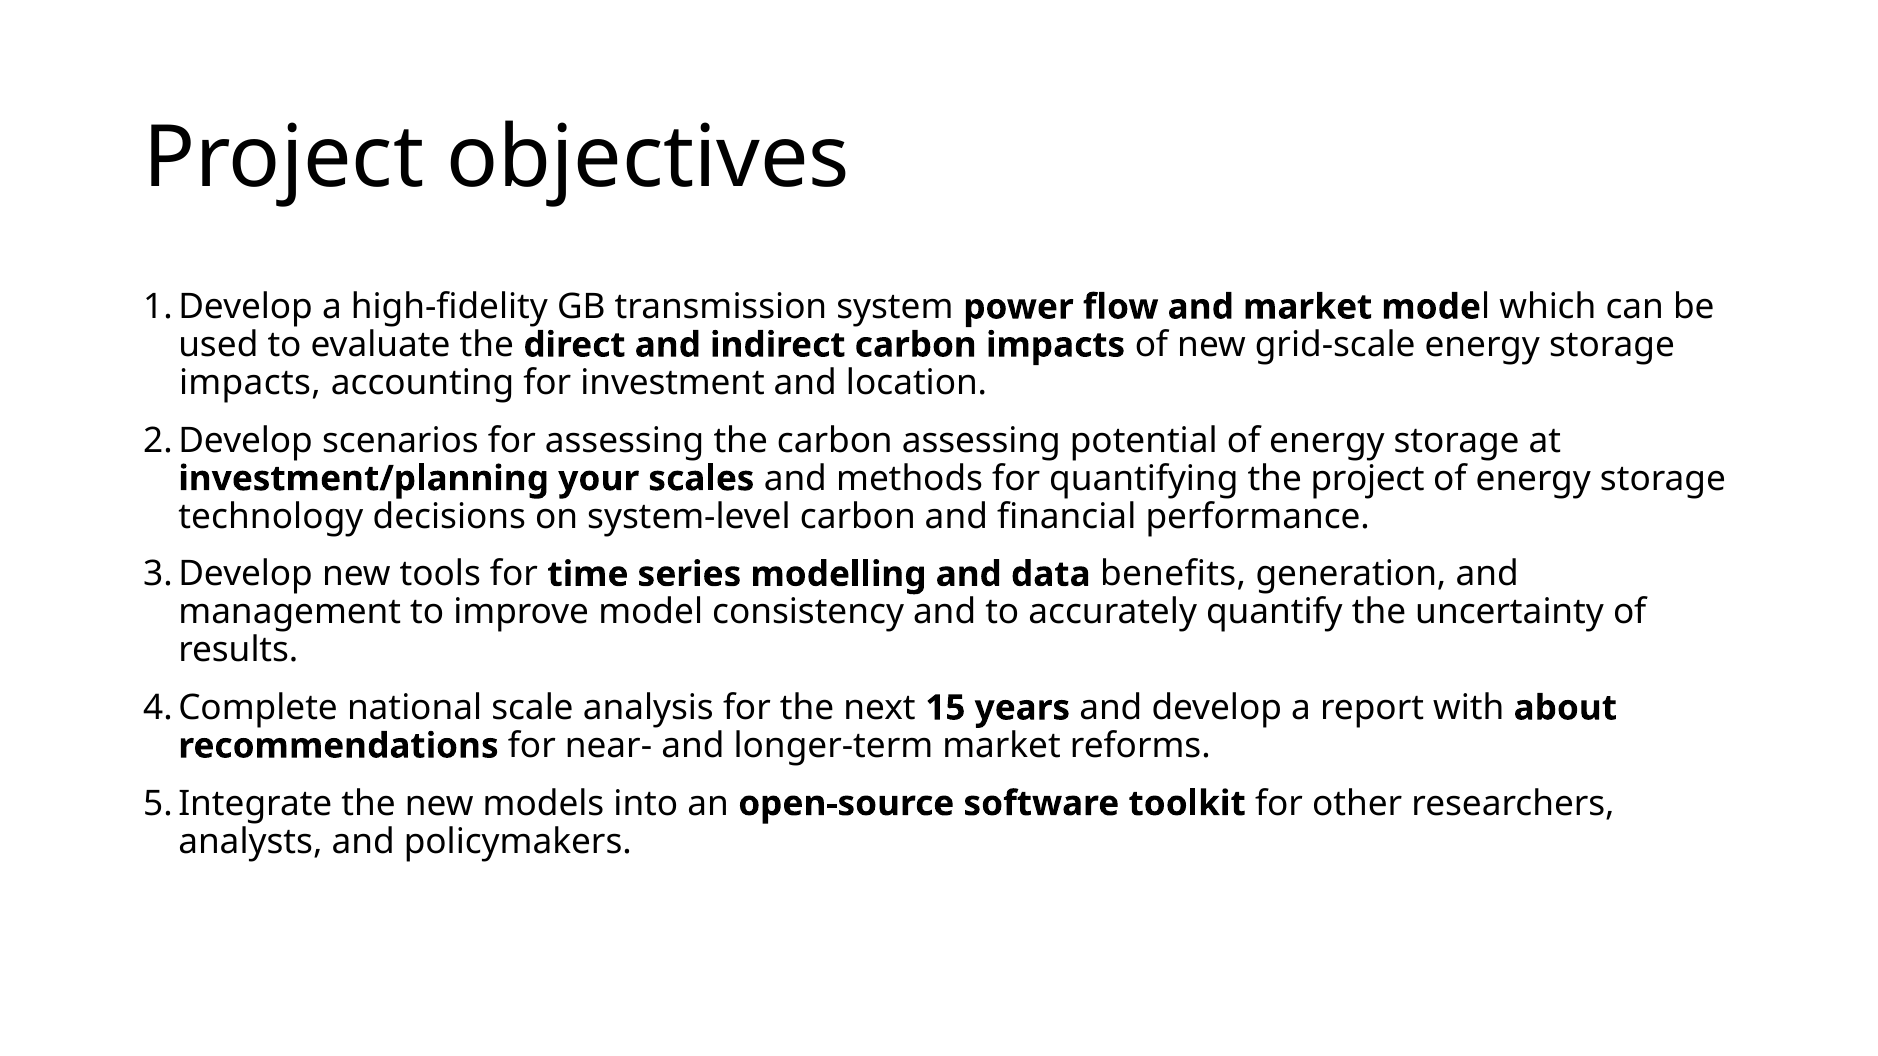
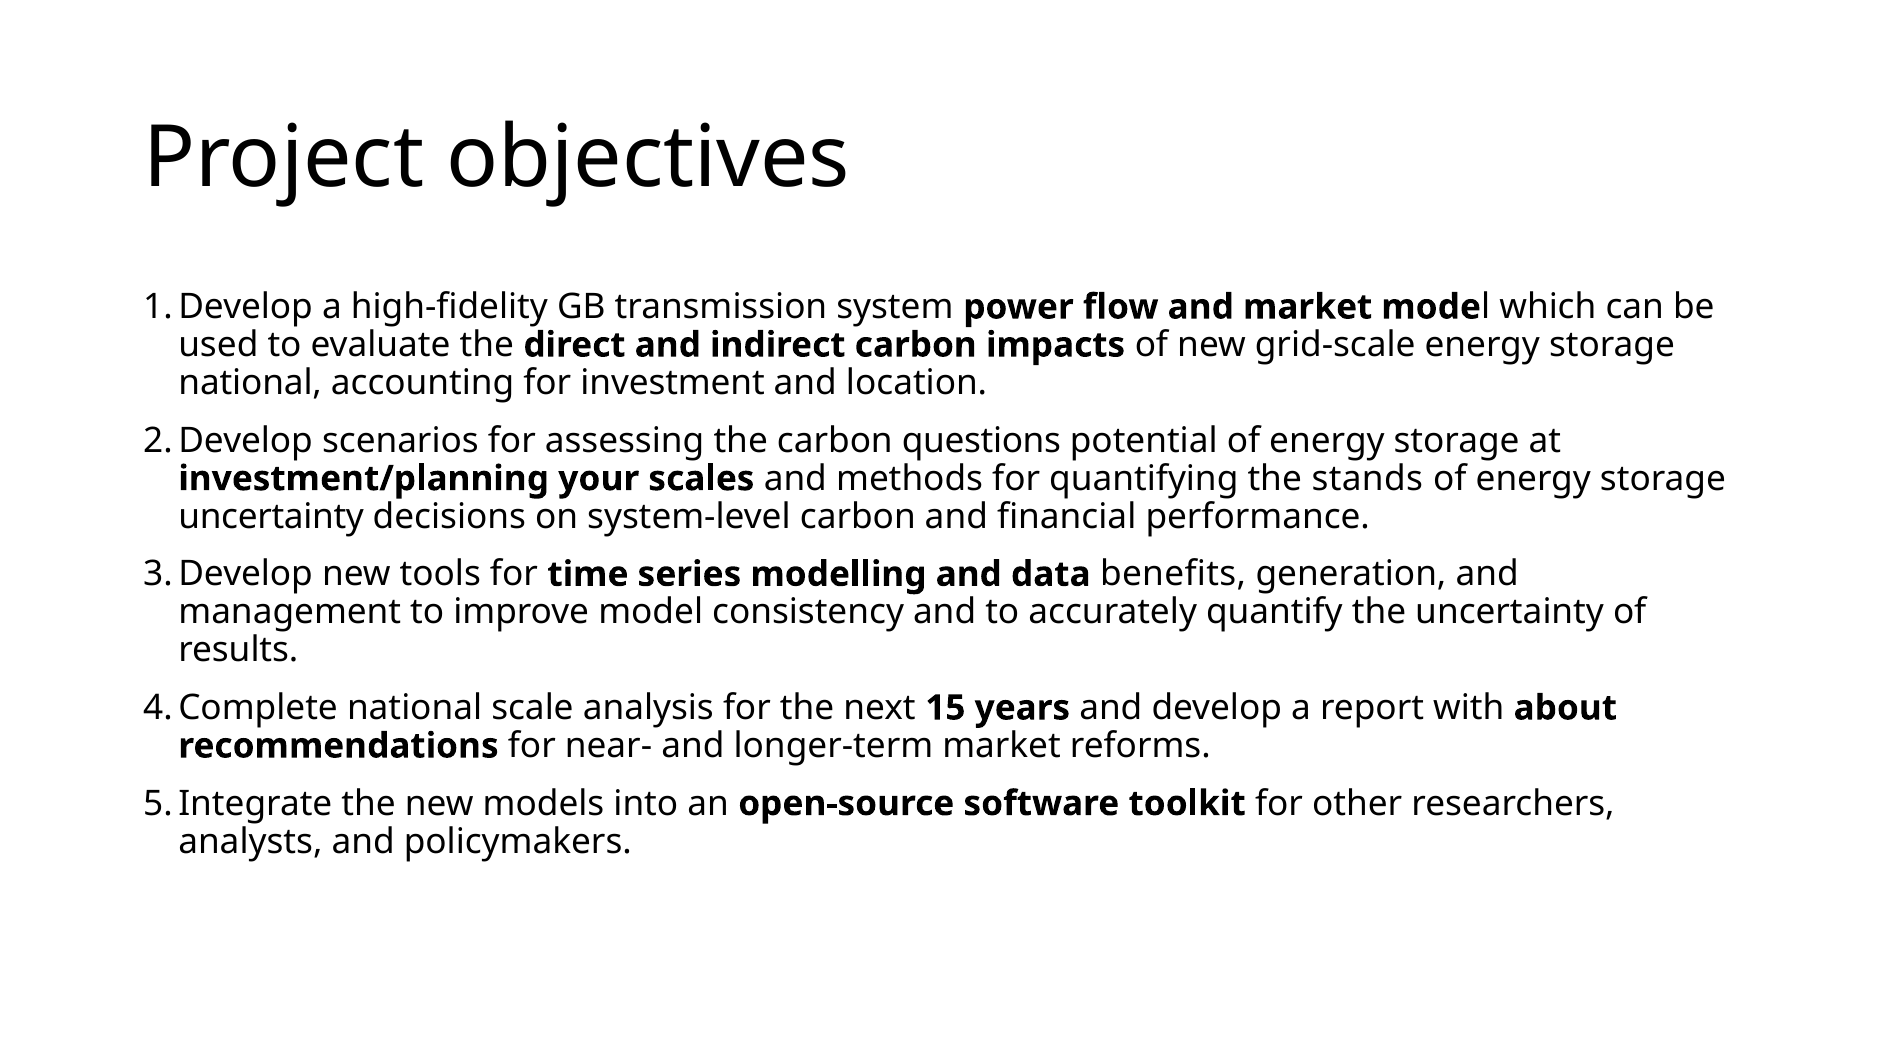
impacts at (250, 383): impacts -> national
carbon assessing: assessing -> questions
the project: project -> stands
technology at (271, 517): technology -> uncertainty
